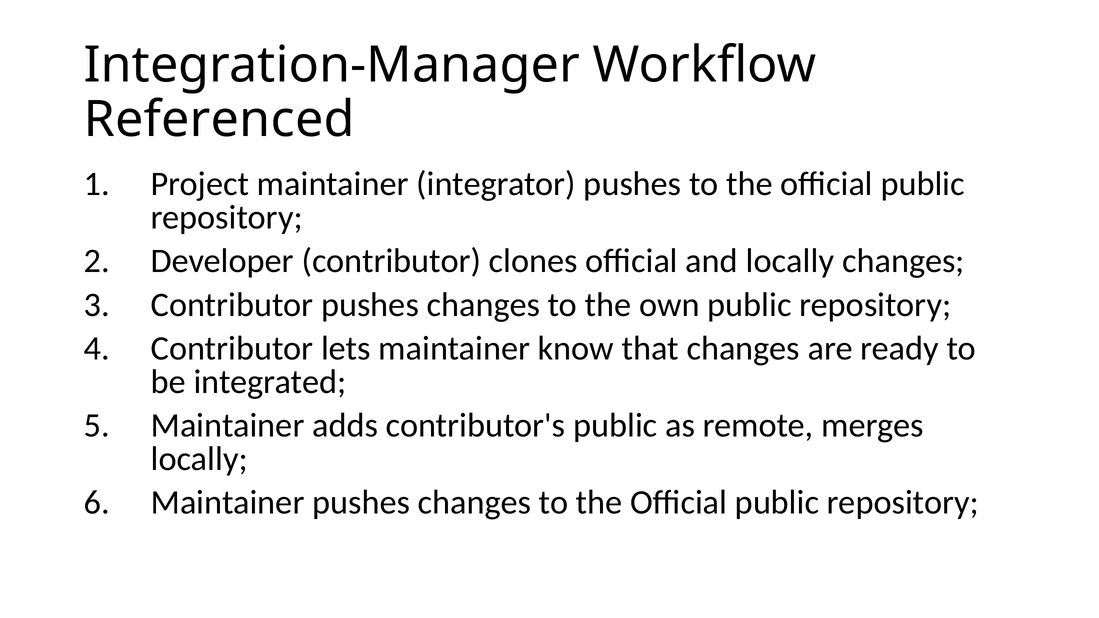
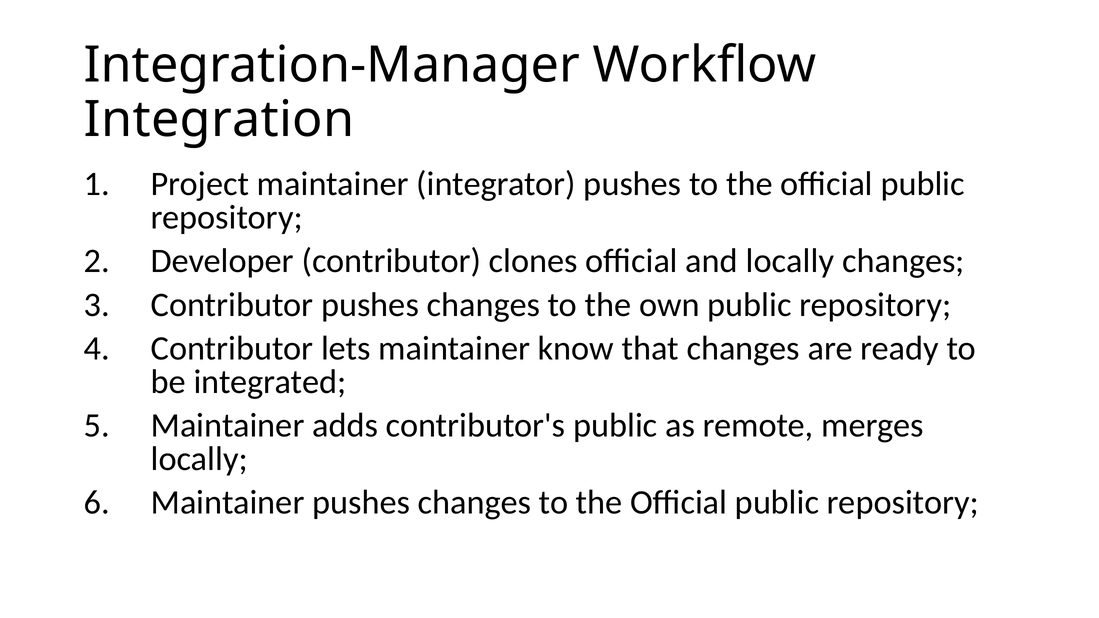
Referenced: Referenced -> Integration
